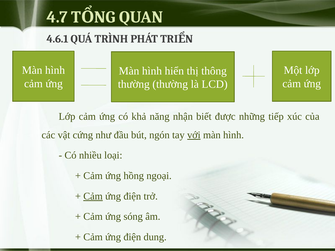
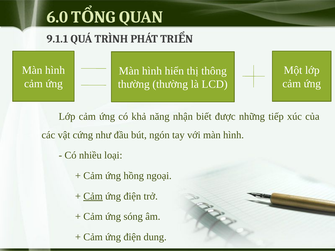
4.7: 4.7 -> 6.0
4.6.1: 4.6.1 -> 9.1.1
với underline: present -> none
